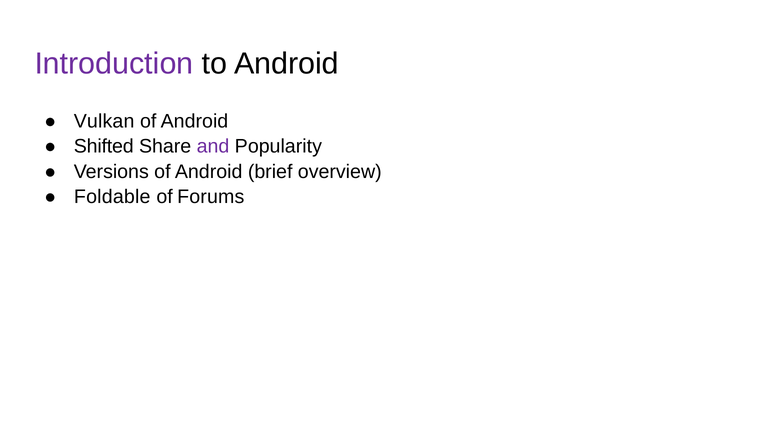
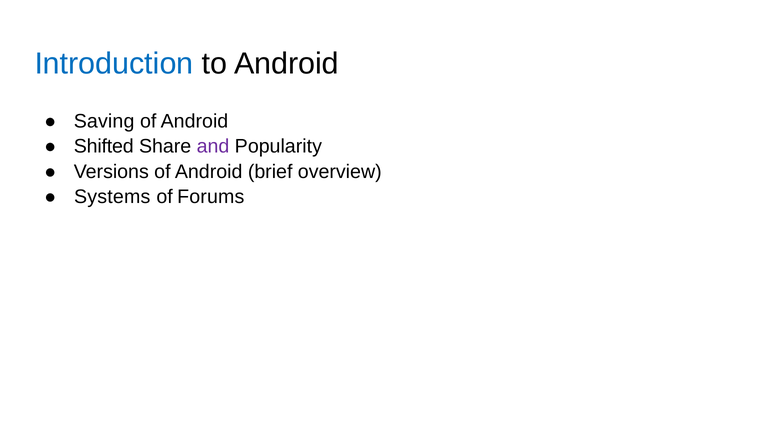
Introduction colour: purple -> blue
Vulkan: Vulkan -> Saving
Foldable: Foldable -> Systems
